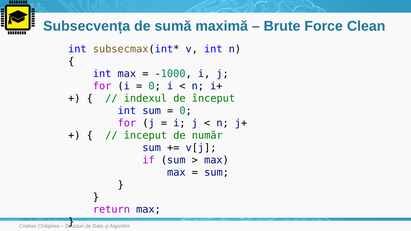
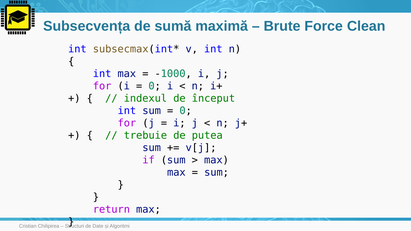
început at (145, 136): început -> trebuie
număr: număr -> putea
